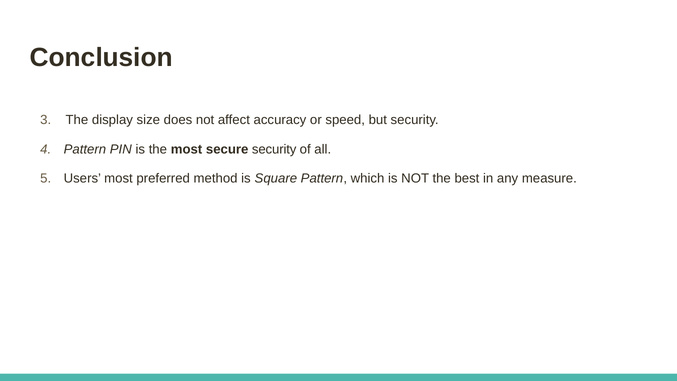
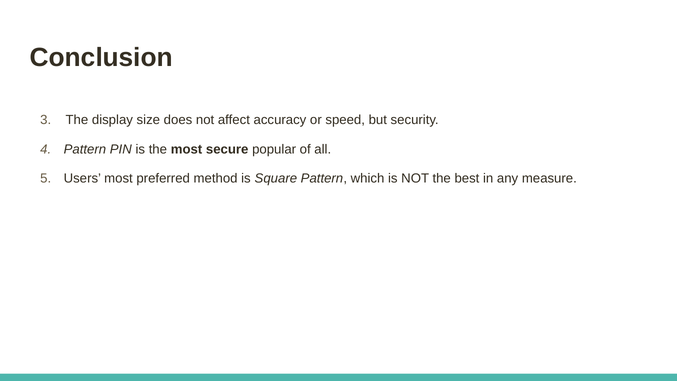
secure security: security -> popular
